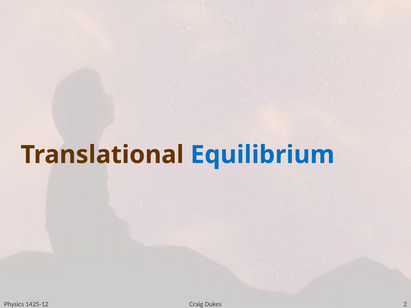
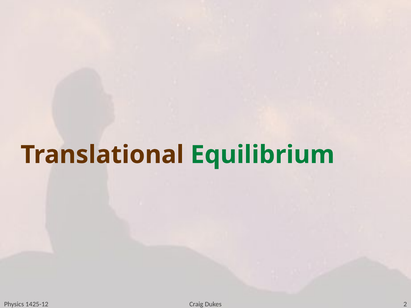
Equilibrium colour: blue -> green
